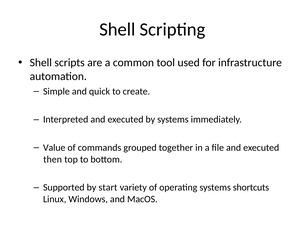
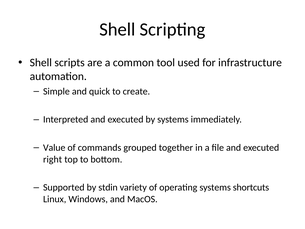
then: then -> right
start: start -> stdin
